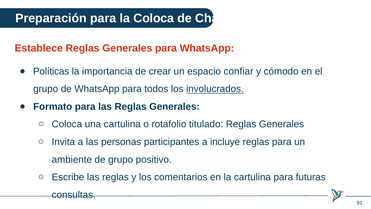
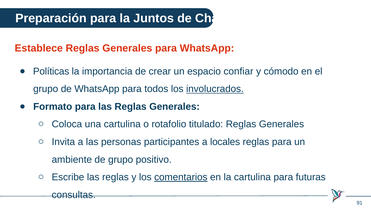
la Coloca: Coloca -> Juntos
incluye: incluye -> locales
comentarios underline: none -> present
